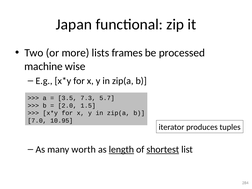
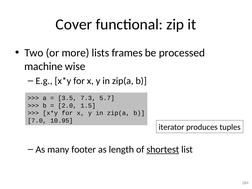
Japan: Japan -> Cover
worth: worth -> footer
length underline: present -> none
